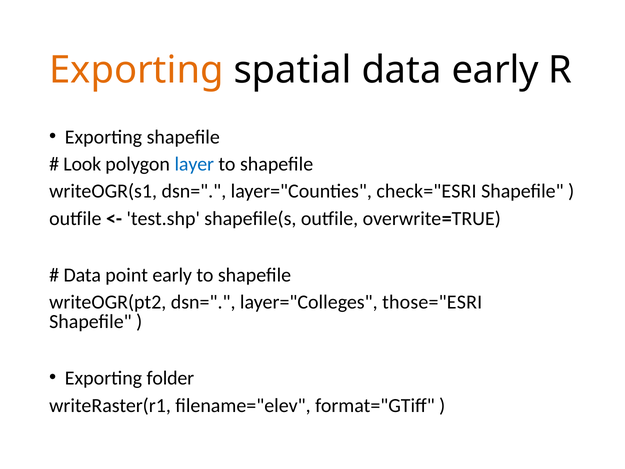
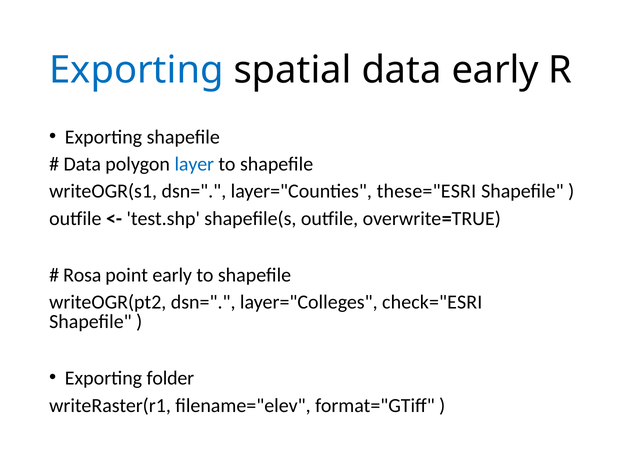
Exporting at (136, 70) colour: orange -> blue
Look at (82, 164): Look -> Data
check="ESRI: check="ESRI -> these="ESRI
Data at (82, 275): Data -> Rosa
those="ESRI: those="ESRI -> check="ESRI
